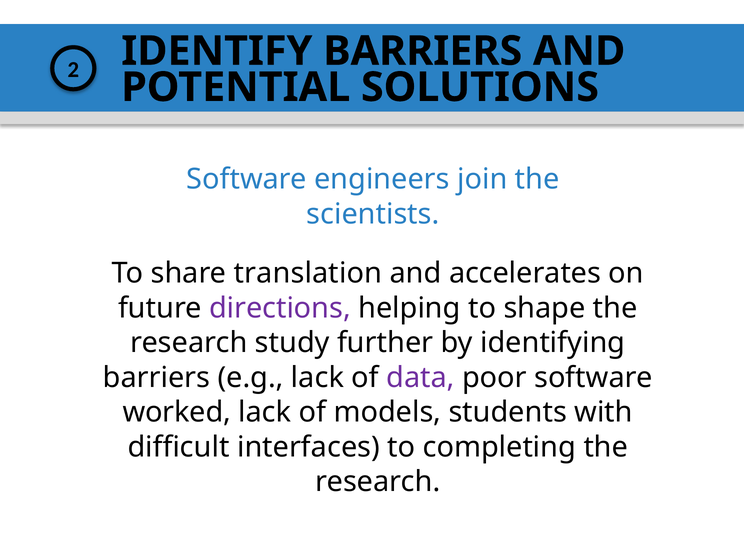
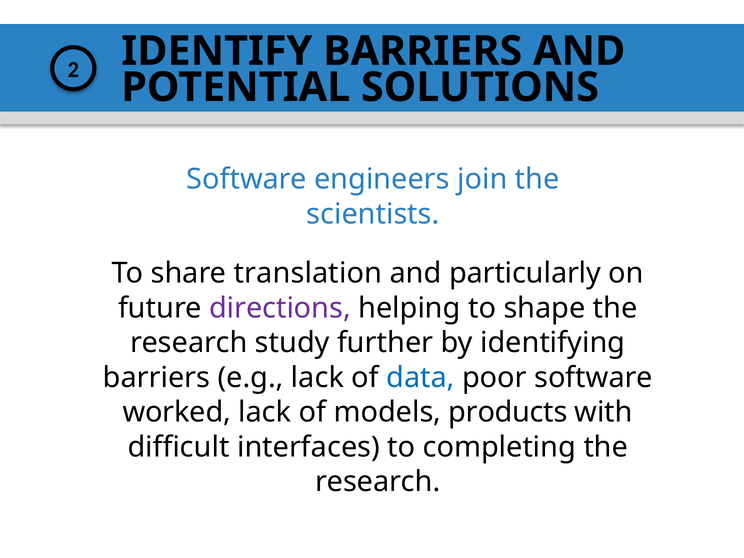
accelerates: accelerates -> particularly
data colour: purple -> blue
students: students -> products
